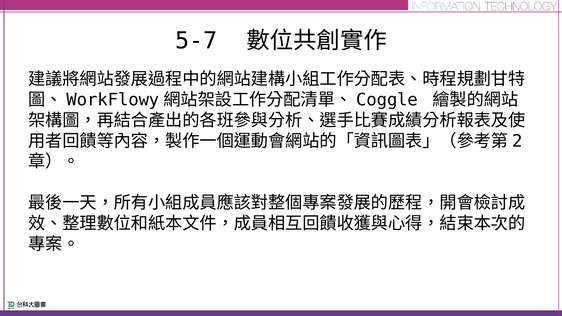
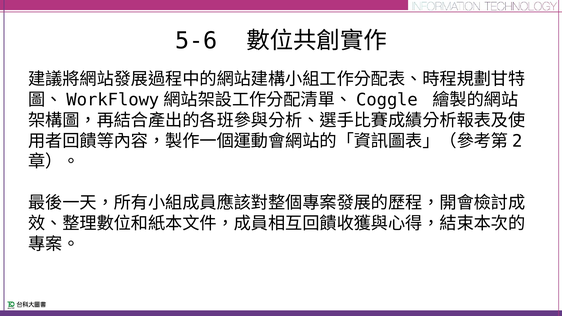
5-7: 5-7 -> 5-6
